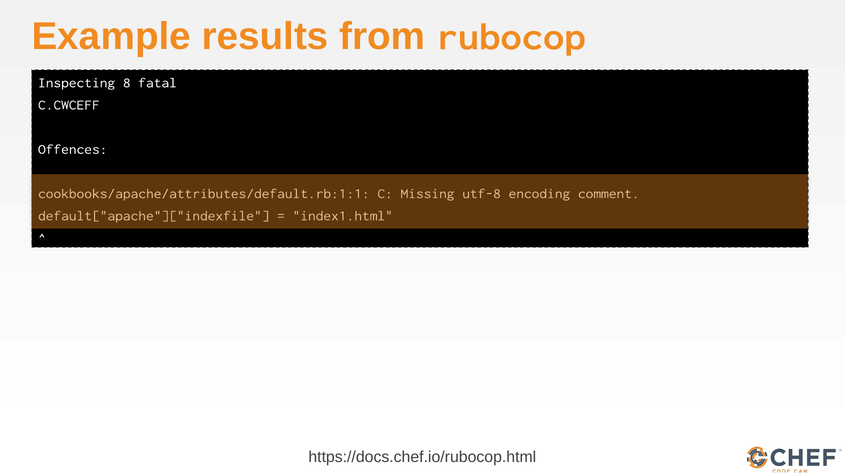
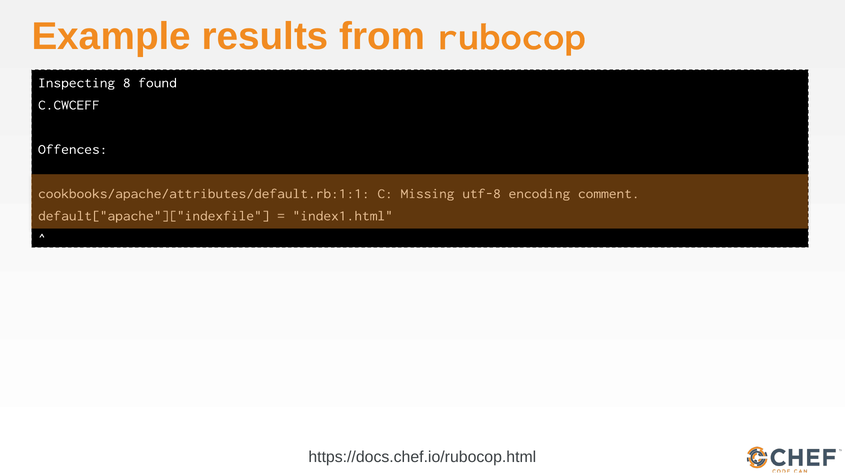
fatal: fatal -> found
